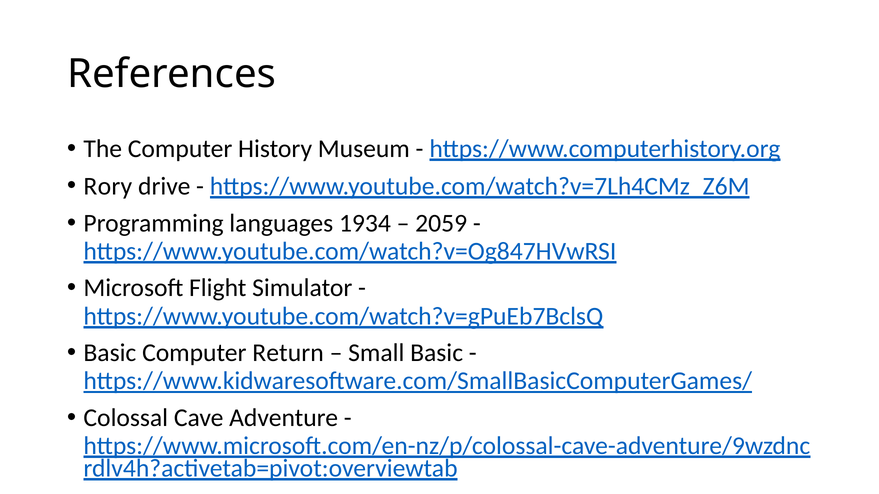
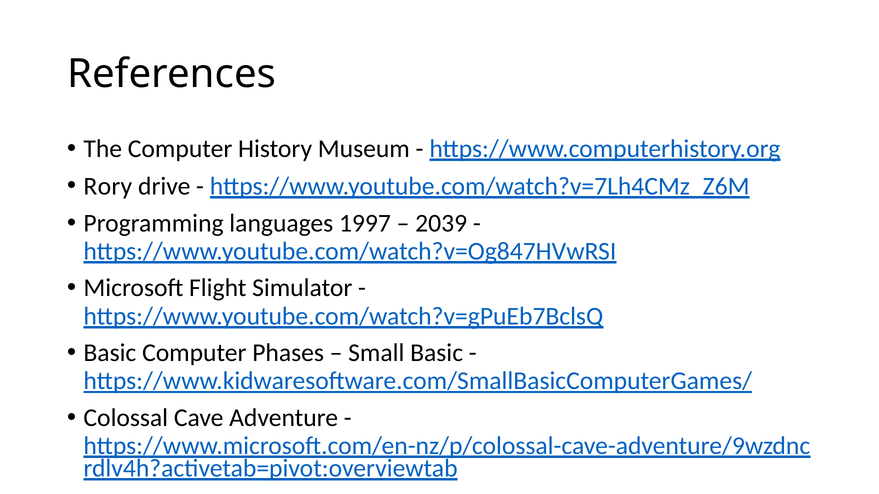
1934: 1934 -> 1997
2059: 2059 -> 2039
Return: Return -> Phases
